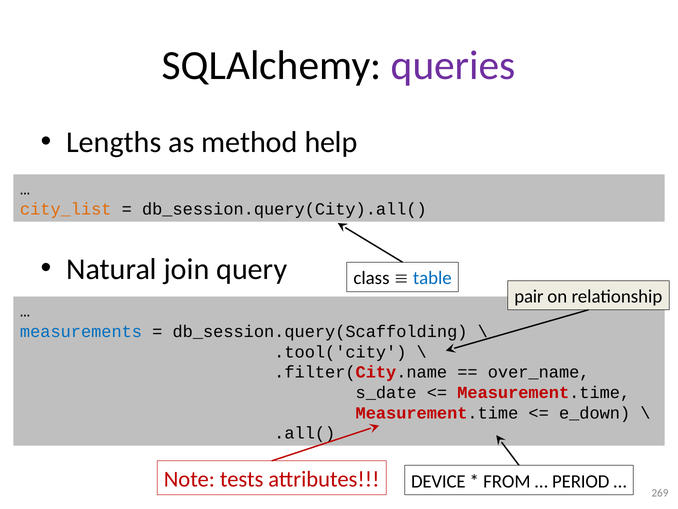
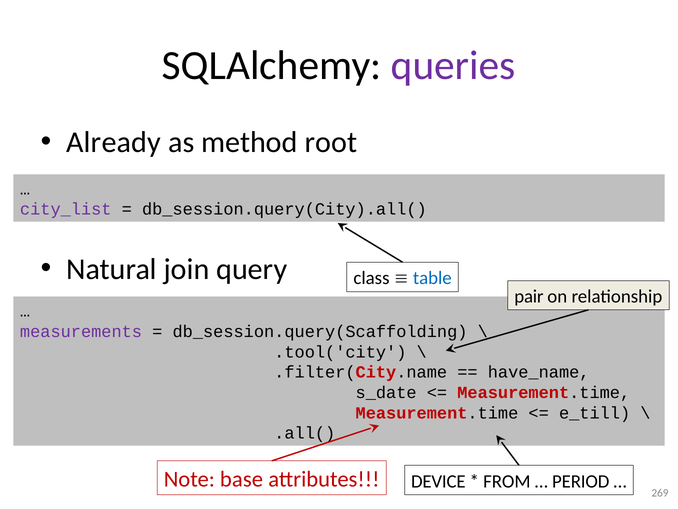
Lengths: Lengths -> Already
help: help -> root
city_list colour: orange -> purple
measurements colour: blue -> purple
over_name: over_name -> have_name
e_down: e_down -> e_till
tests: tests -> base
